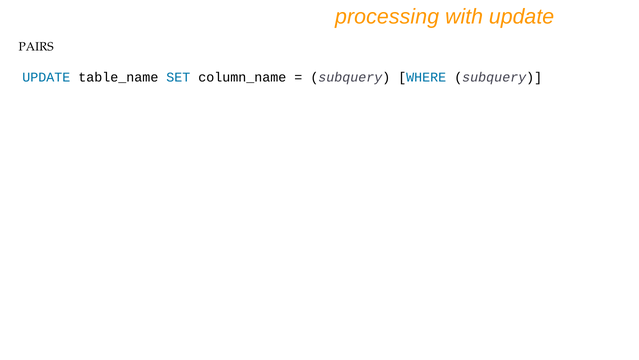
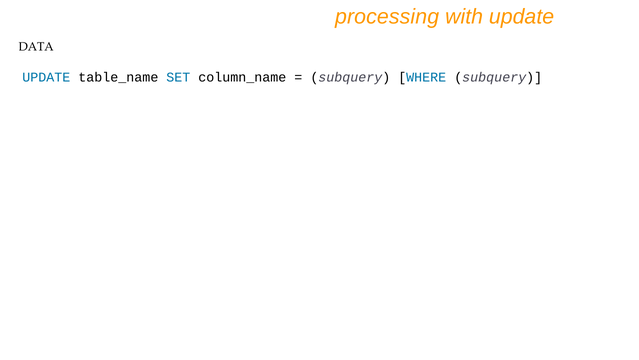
PAIRS: PAIRS -> DATA
